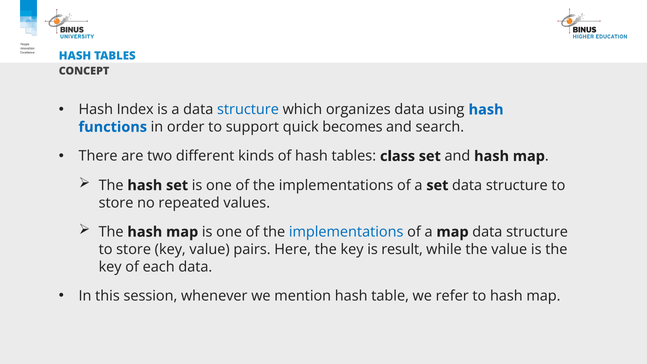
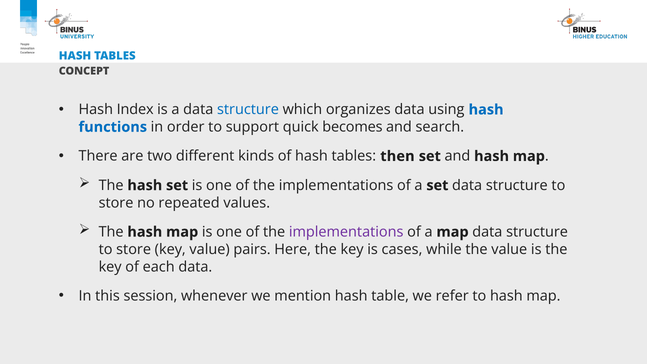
class: class -> then
implementations at (346, 232) colour: blue -> purple
result: result -> cases
